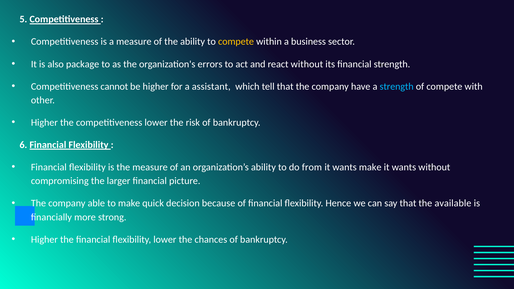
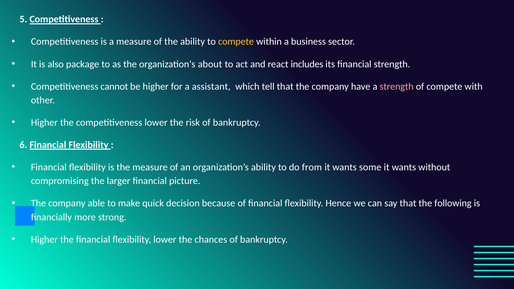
errors: errors -> about
react without: without -> includes
strength at (397, 86) colour: light blue -> pink
wants make: make -> some
available: available -> following
